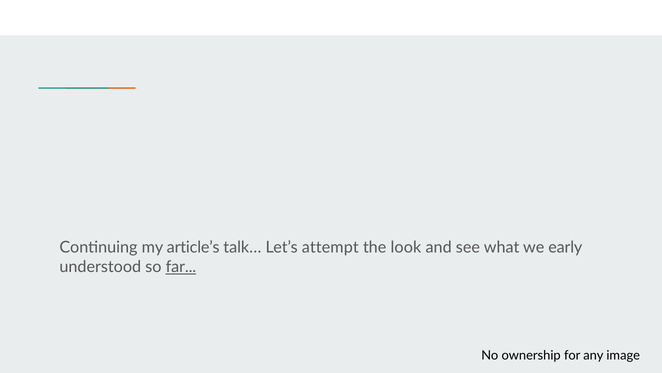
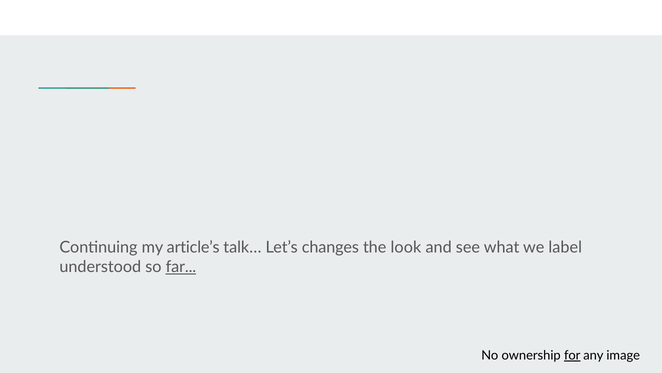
attempt: attempt -> changes
early: early -> label
for underline: none -> present
